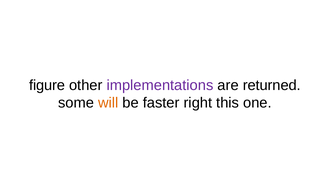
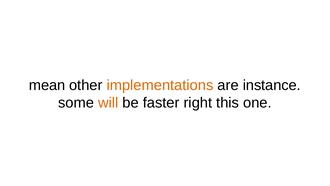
figure: figure -> mean
implementations colour: purple -> orange
returned: returned -> instance
